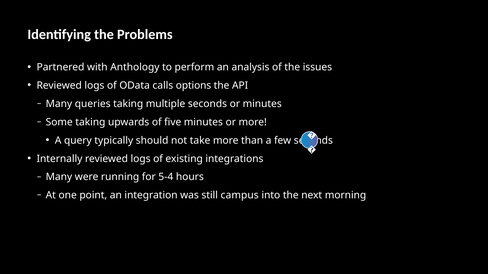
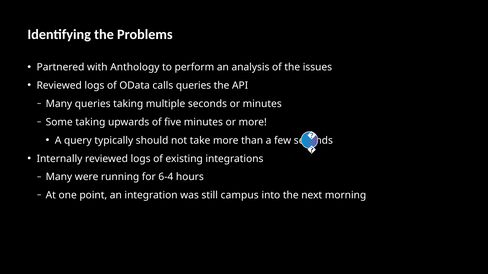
calls options: options -> queries
5-4: 5-4 -> 6-4
